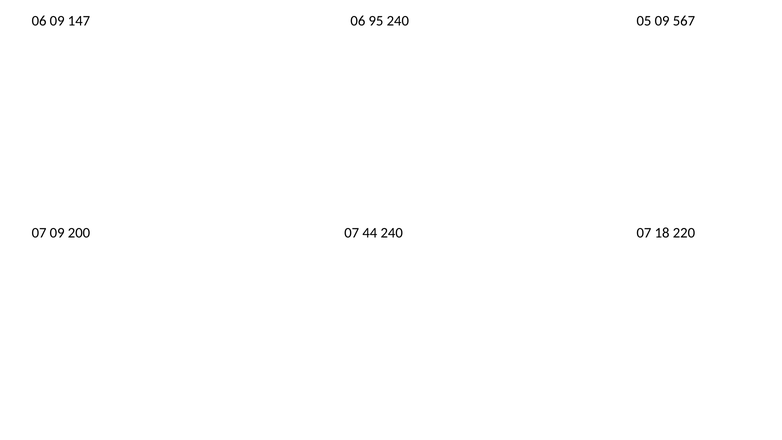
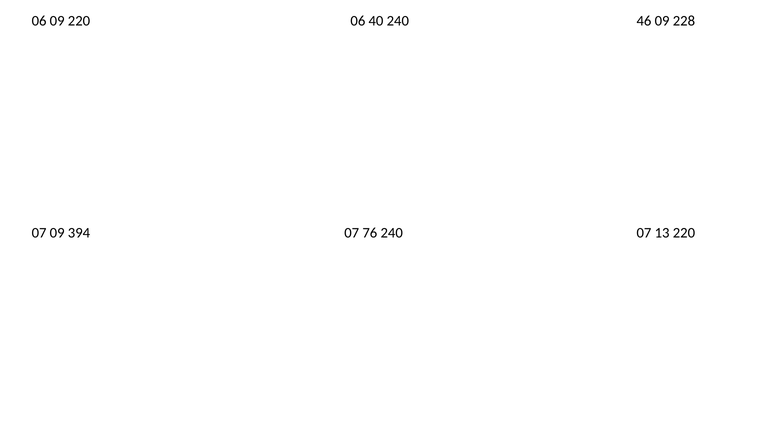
09 147: 147 -> 220
95: 95 -> 40
05: 05 -> 46
567: 567 -> 228
200: 200 -> 394
44: 44 -> 76
18: 18 -> 13
